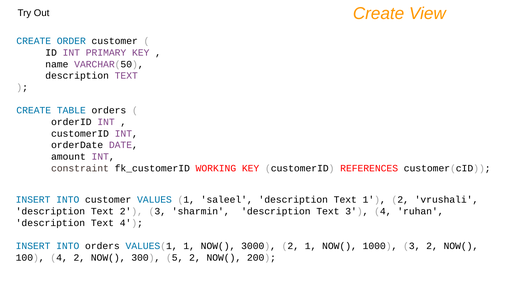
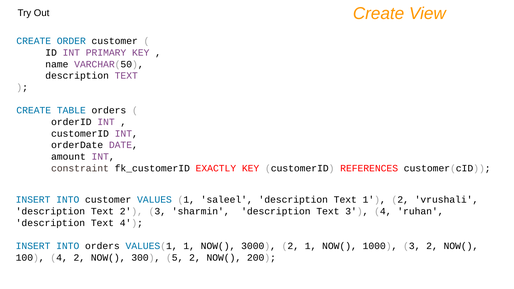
WORKING: WORKING -> EXACTLY
